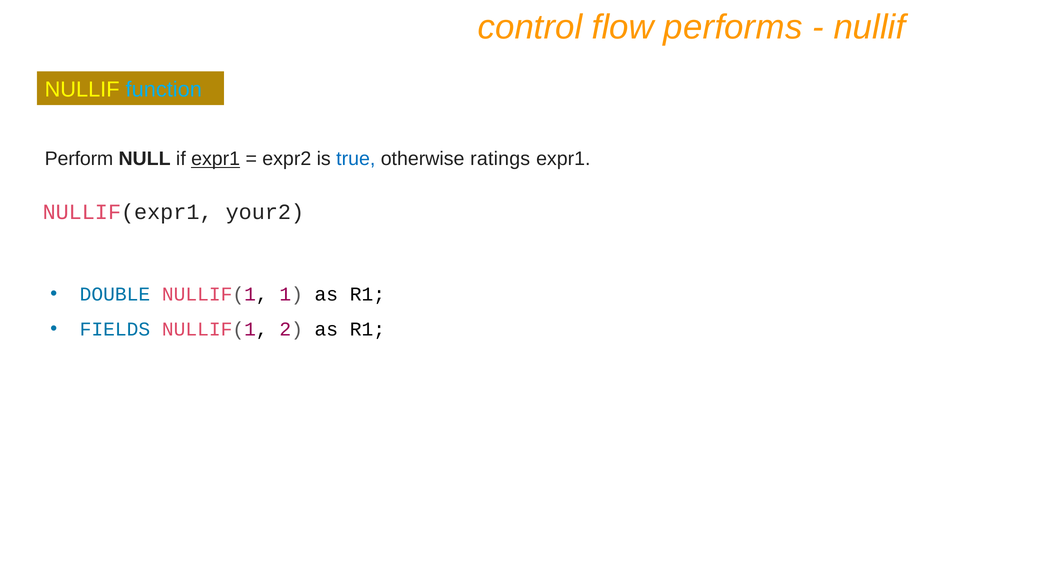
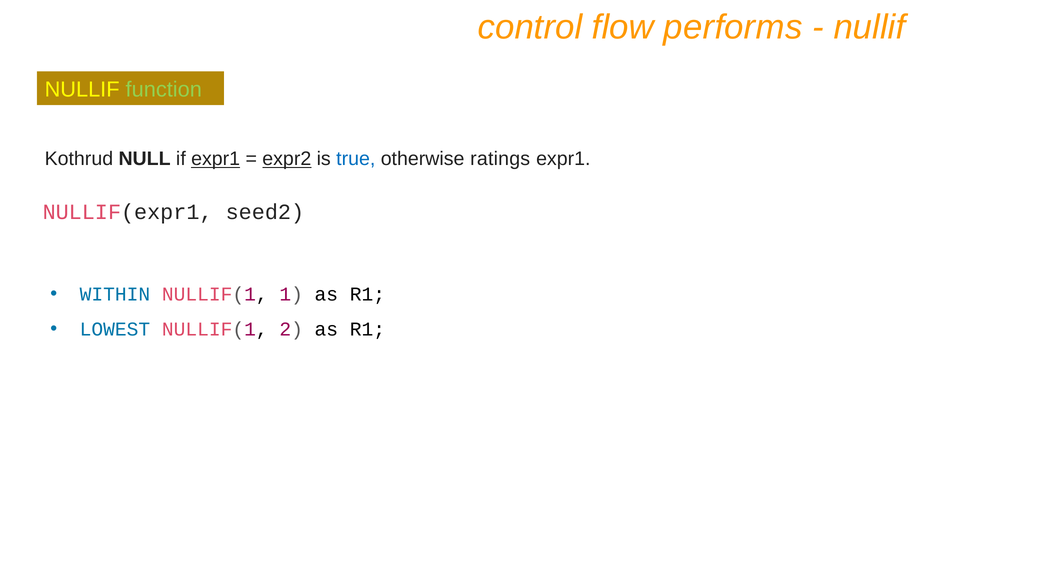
function colour: light blue -> light green
Perform: Perform -> Kothrud
expr2 underline: none -> present
your2: your2 -> seed2
DOUBLE: DOUBLE -> WITHIN
FIELDS: FIELDS -> LOWEST
